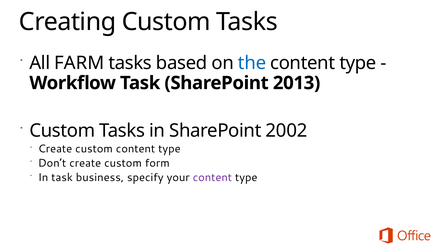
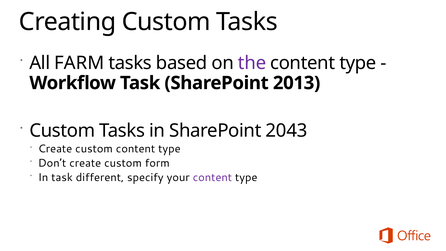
the colour: blue -> purple
2002: 2002 -> 2043
business: business -> different
